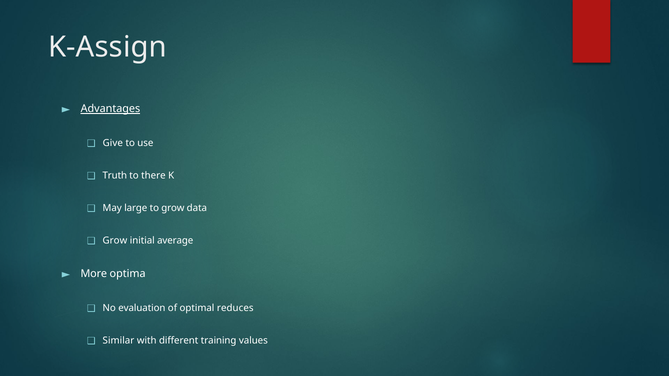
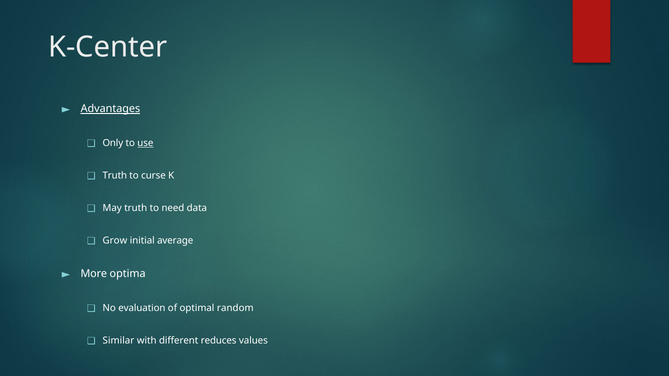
K-Assign: K-Assign -> K-Center
Give: Give -> Only
use underline: none -> present
there: there -> curse
May large: large -> truth
to grow: grow -> need
reduces: reduces -> random
training: training -> reduces
